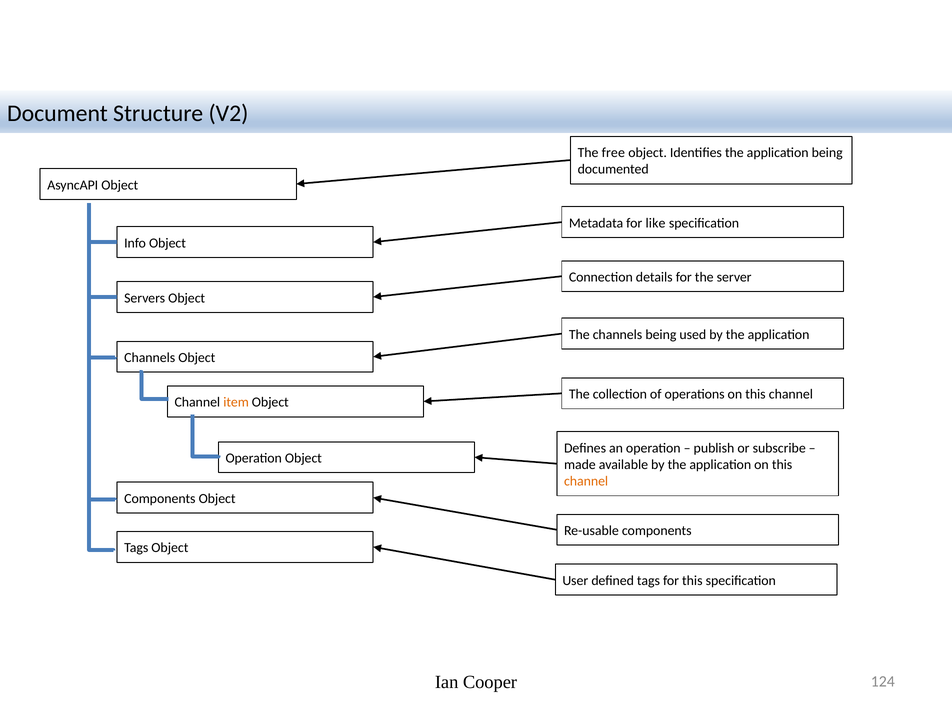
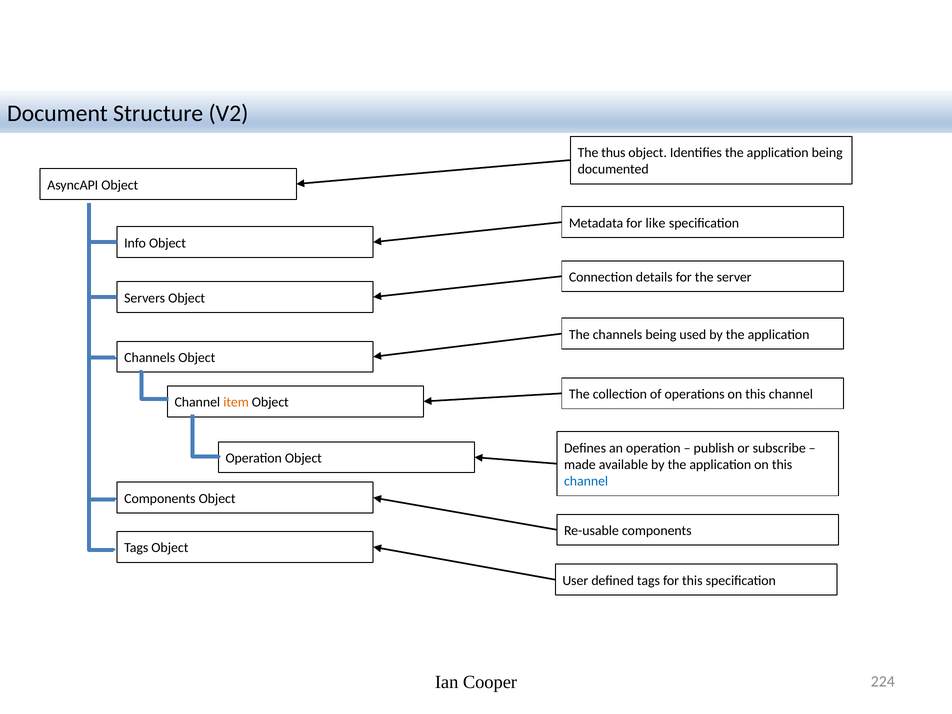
free: free -> thus
channel at (586, 481) colour: orange -> blue
124: 124 -> 224
